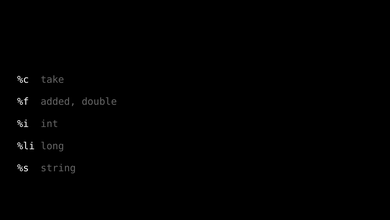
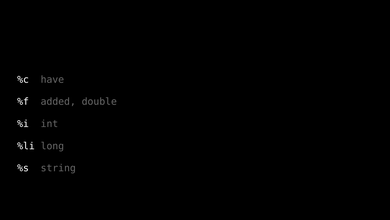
take: take -> have
